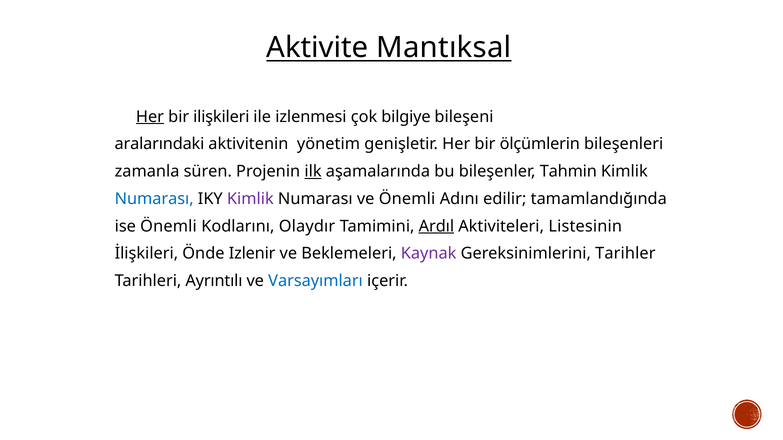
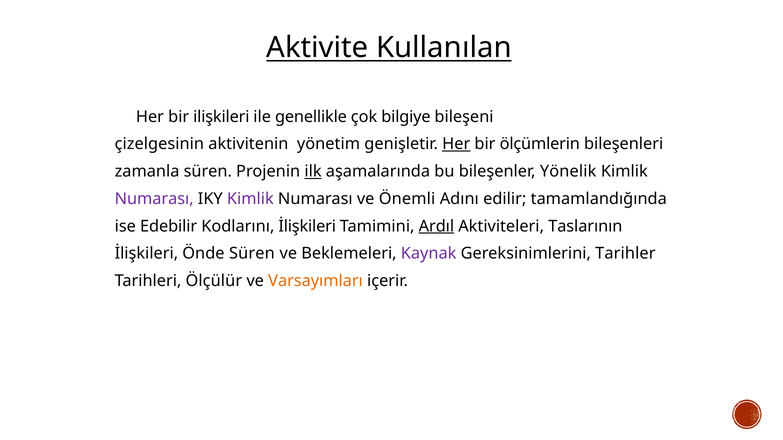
Mantıksal: Mantıksal -> Kullanılan
Her at (150, 117) underline: present -> none
izlenmesi: izlenmesi -> genellikle
aralarındaki: aralarındaki -> çizelgesinin
Her at (456, 144) underline: none -> present
Tahmin: Tahmin -> Yönelik
Numarası at (154, 199) colour: blue -> purple
ise Önemli: Önemli -> Edebilir
Kodlarını Olaydır: Olaydır -> İlişkileri
Listesinin: Listesinin -> Taslarının
Önde Izlenir: Izlenir -> Süren
Ayrıntılı: Ayrıntılı -> Ölçülür
Varsayımları colour: blue -> orange
